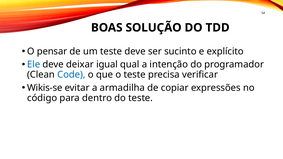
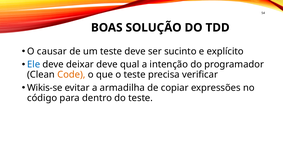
pensar: pensar -> causar
deixar igual: igual -> deve
Code colour: blue -> orange
